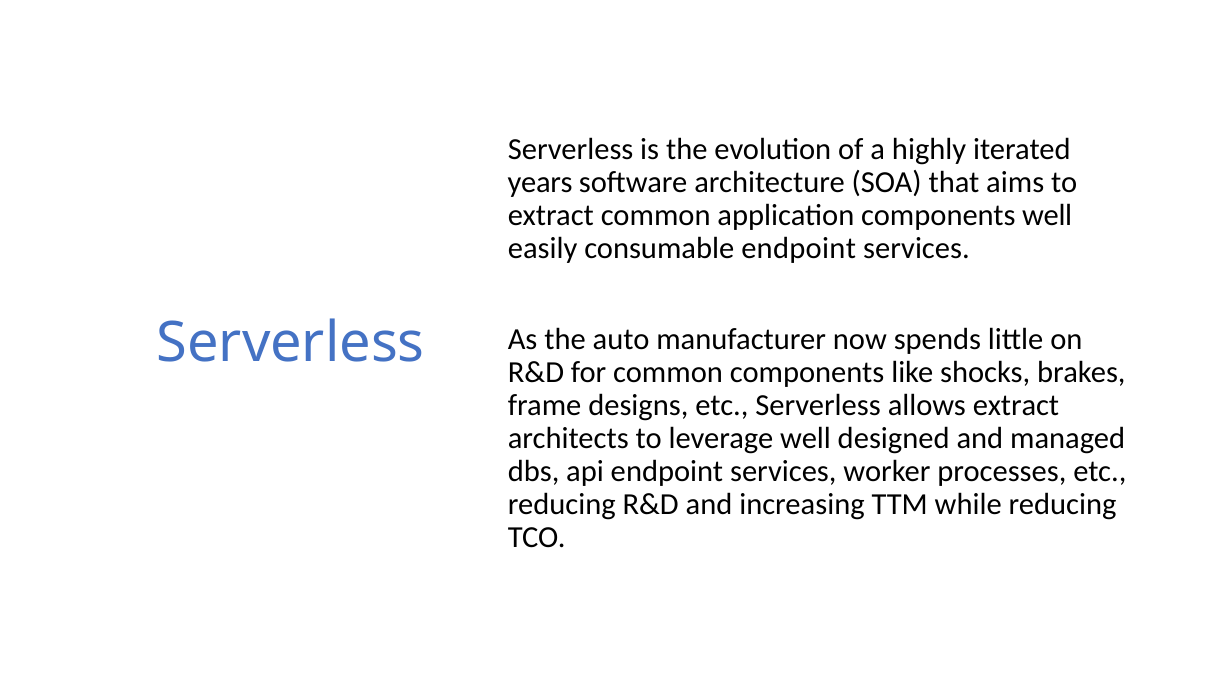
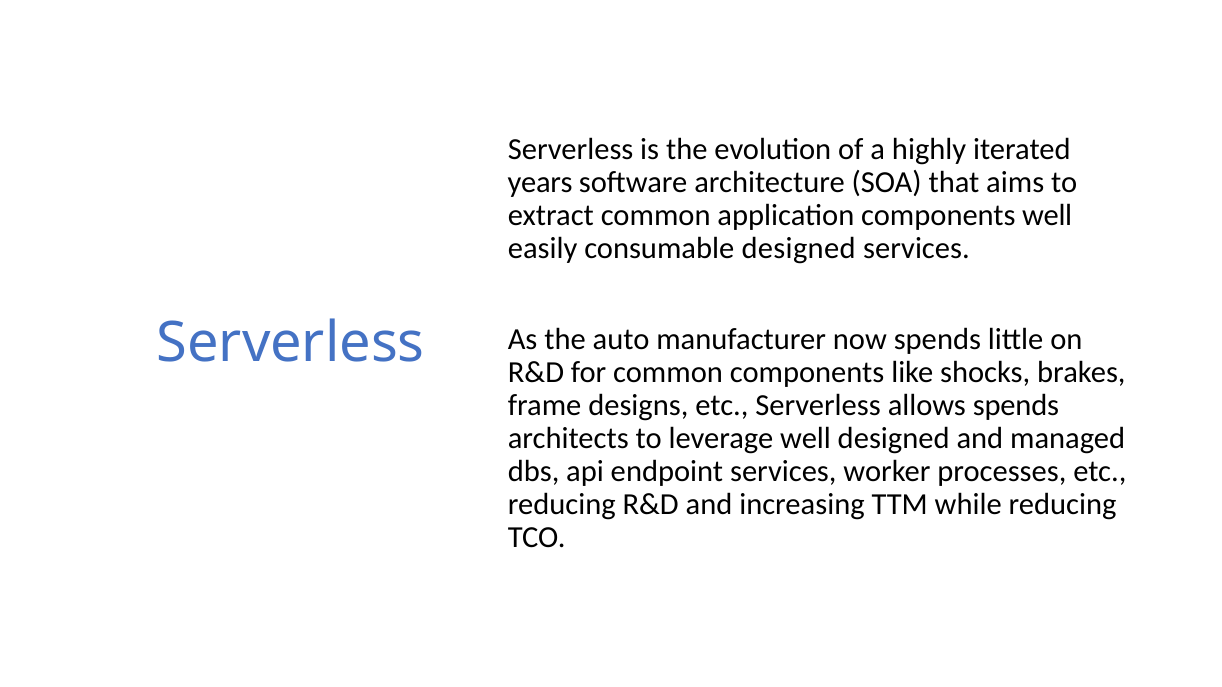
consumable endpoint: endpoint -> designed
allows extract: extract -> spends
